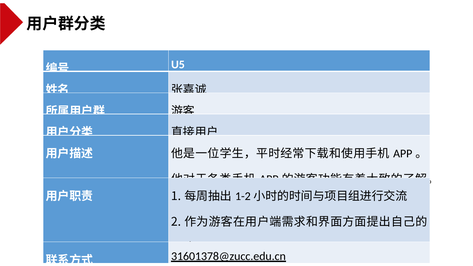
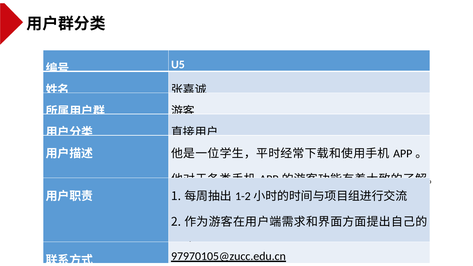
31601378@zucc.edu.cn: 31601378@zucc.edu.cn -> 97970105@zucc.edu.cn
